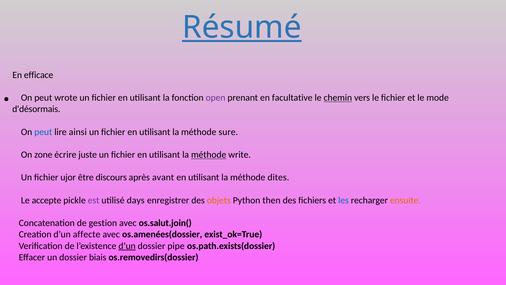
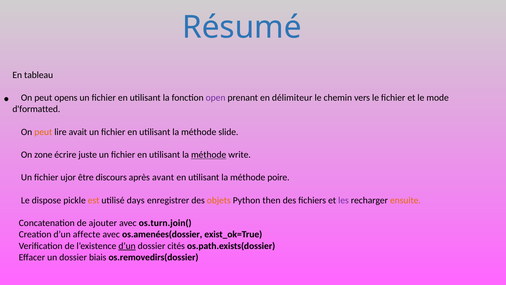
Résumé underline: present -> none
efficace: efficace -> tableau
wrote: wrote -> opens
facultative: facultative -> délimiteur
chemin underline: present -> none
d'désormais: d'désormais -> d'formatted
peut at (43, 132) colour: blue -> orange
ainsi: ainsi -> avait
sure: sure -> slide
dites: dites -> poire
accepte: accepte -> dispose
est colour: purple -> orange
les colour: blue -> purple
gestion: gestion -> ajouter
os.salut.join(: os.salut.join( -> os.turn.join(
pipe: pipe -> cités
